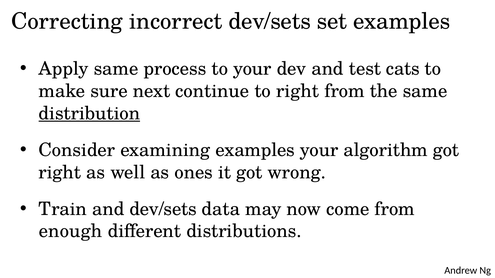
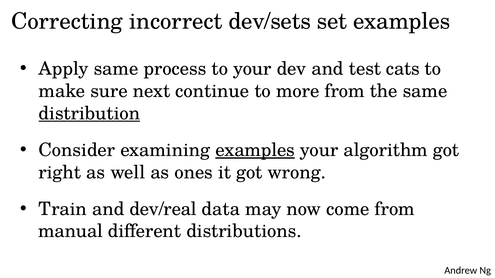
to right: right -> more
examples at (255, 150) underline: none -> present
and dev/sets: dev/sets -> dev/real
enough: enough -> manual
